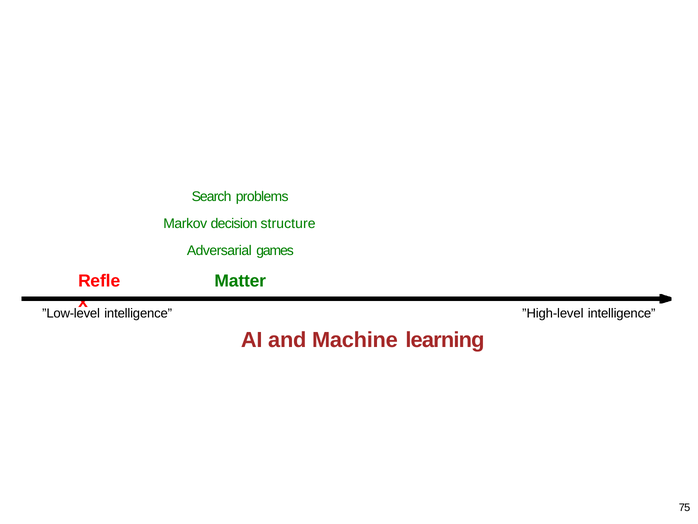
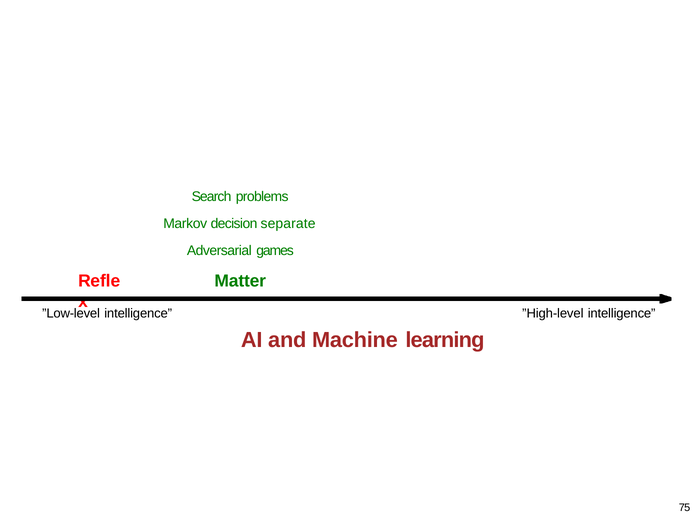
structure: structure -> separate
